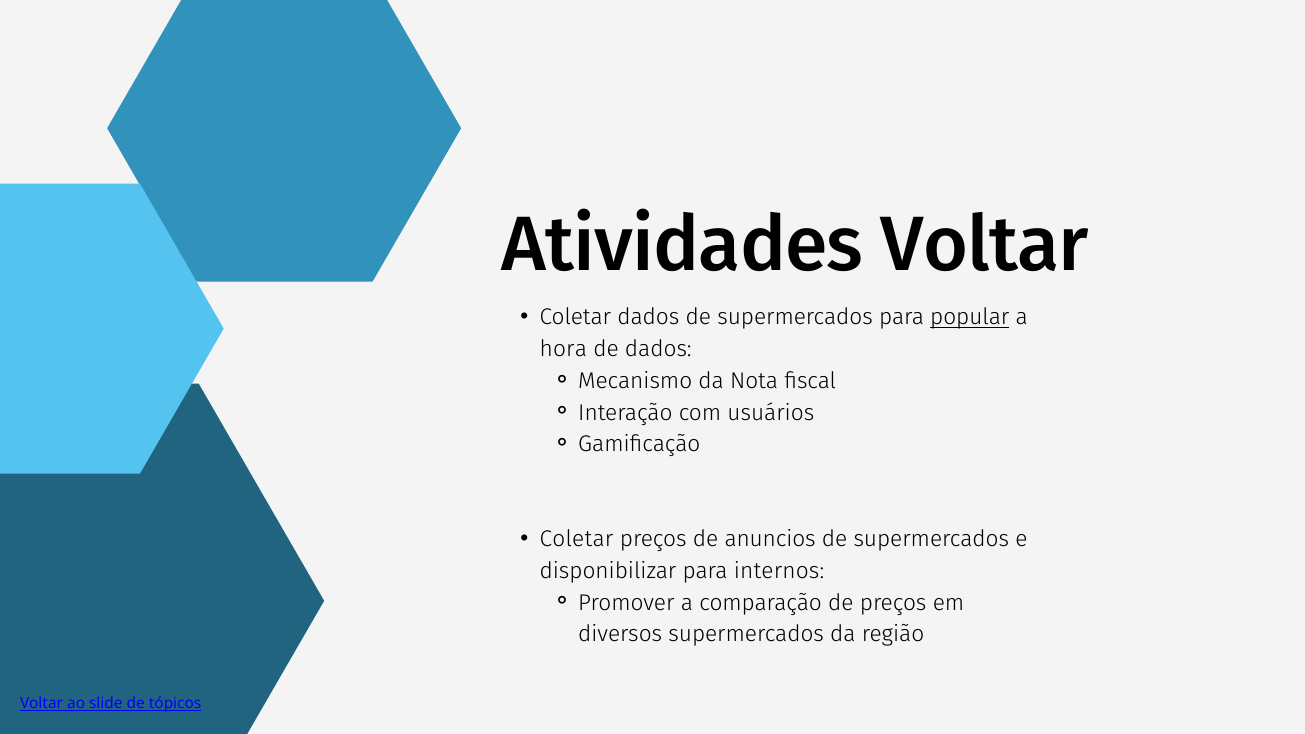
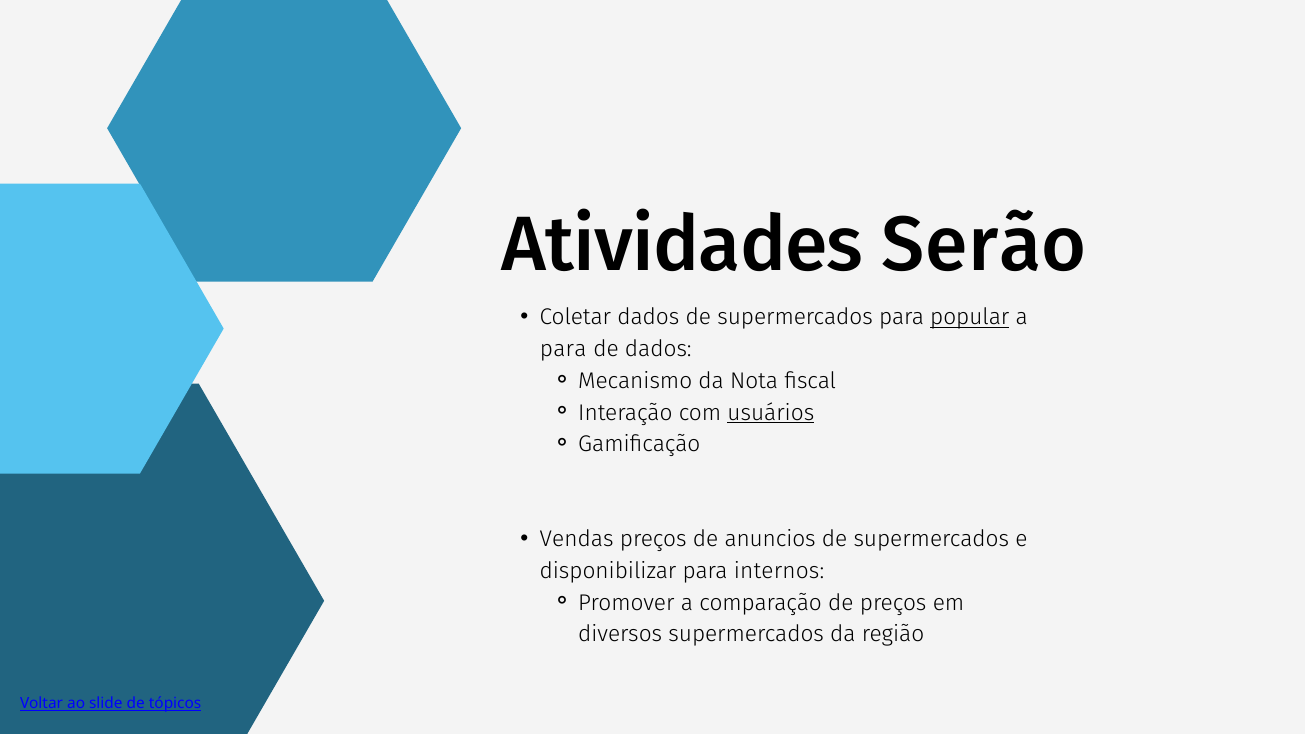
Atividades Voltar: Voltar -> Serão
hora at (563, 349): hora -> para
usuários underline: none -> present
Coletar at (577, 539): Coletar -> Vendas
